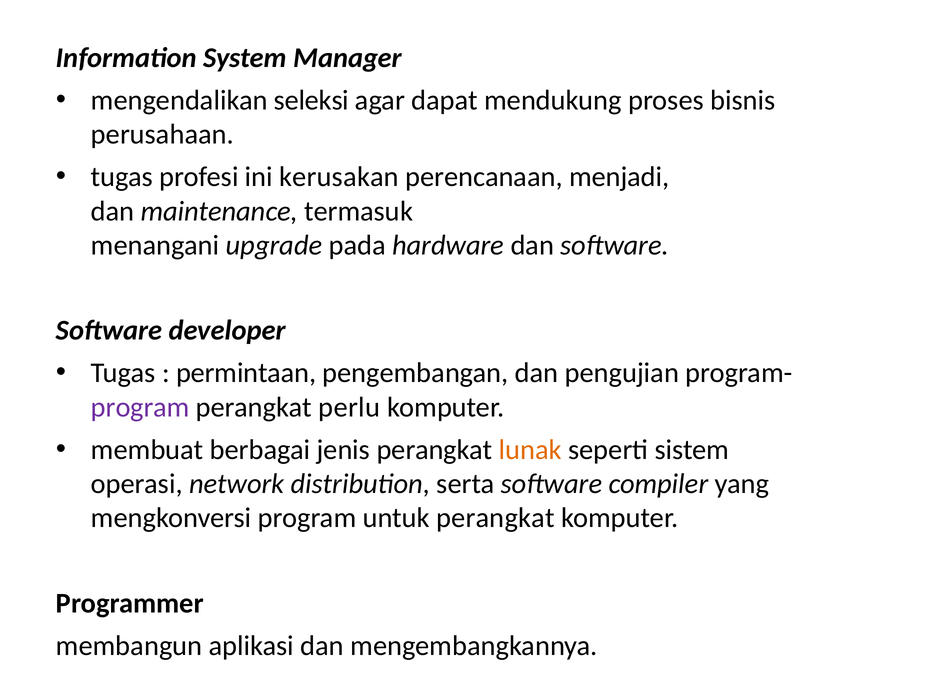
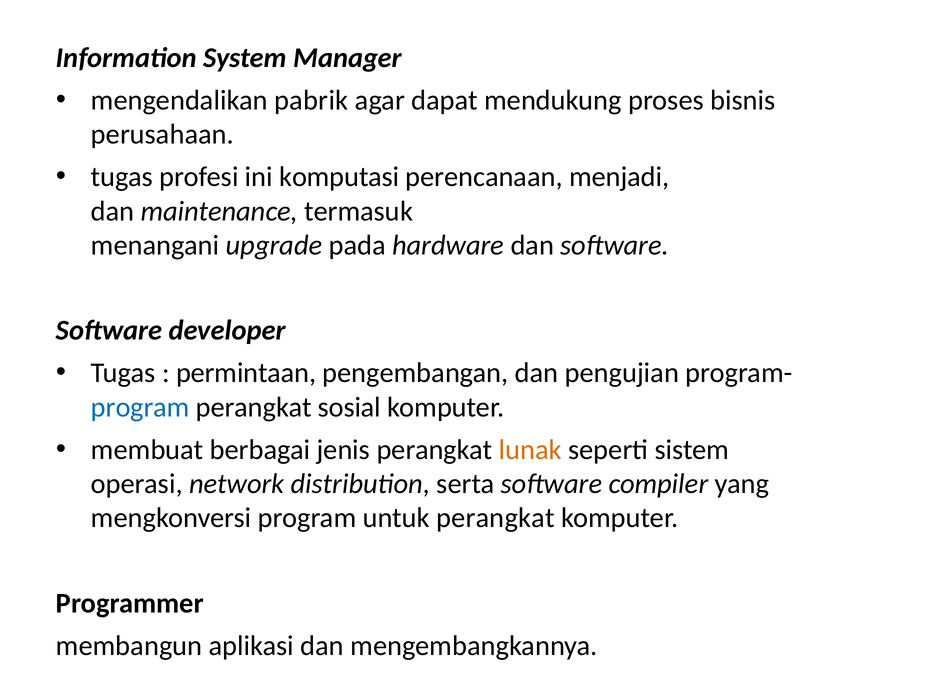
seleksi: seleksi -> pabrik
kerusakan: kerusakan -> komputasi
program at (140, 407) colour: purple -> blue
perlu: perlu -> sosial
